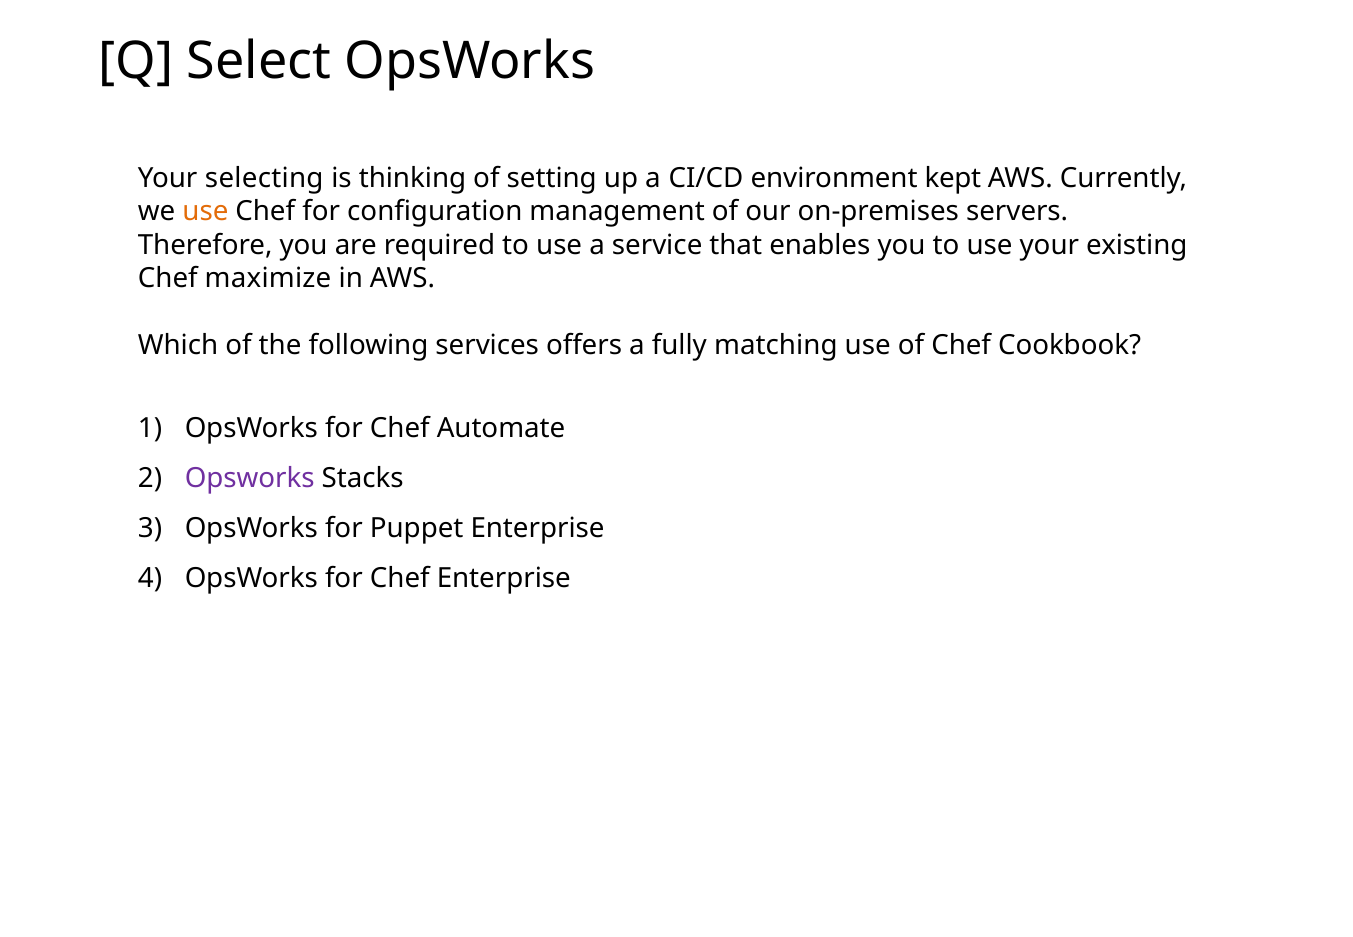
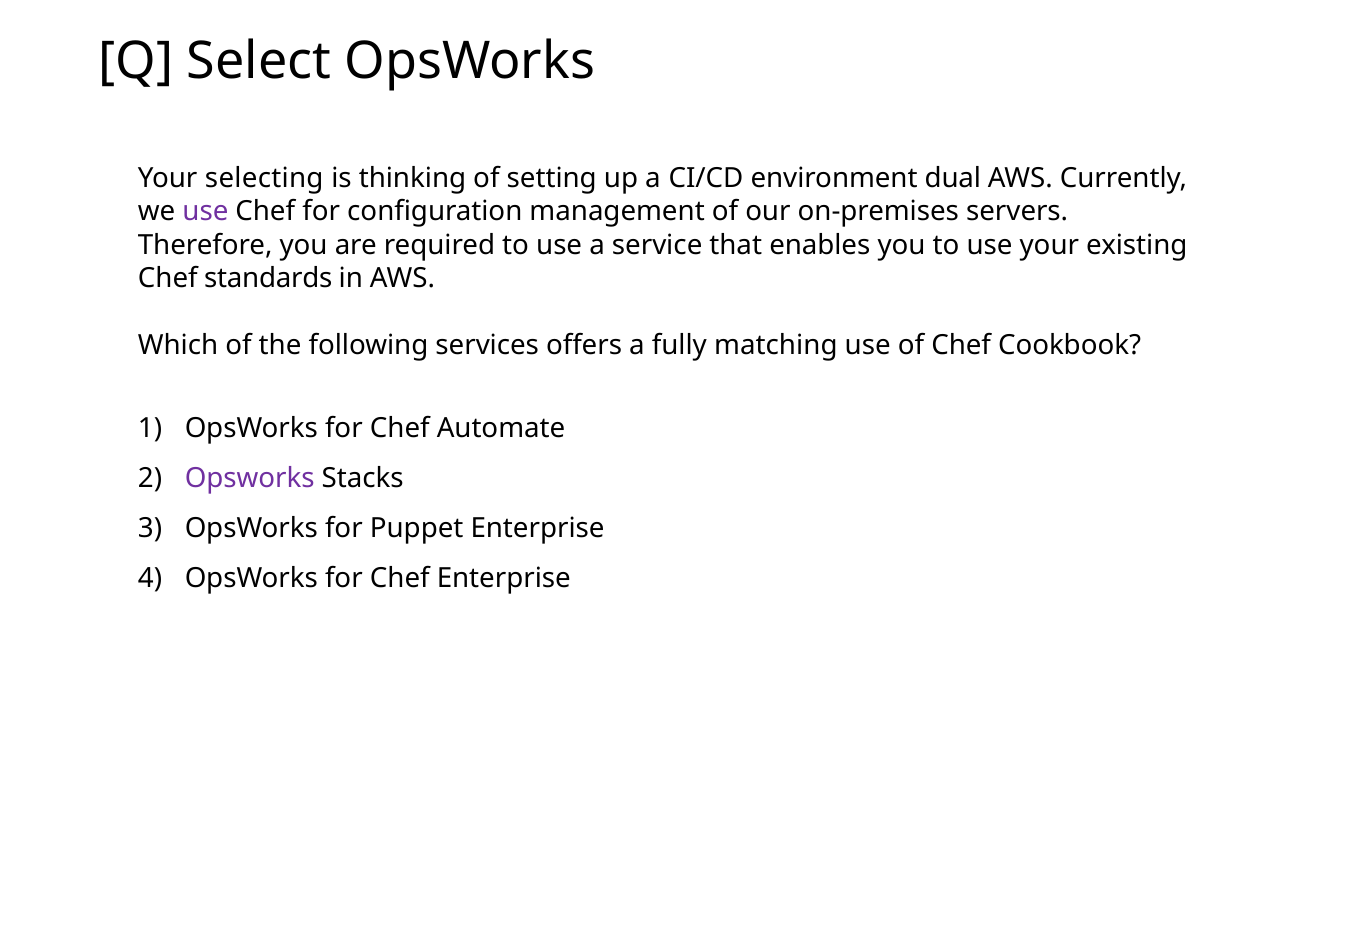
kept: kept -> dual
use at (205, 212) colour: orange -> purple
maximize: maximize -> standards
